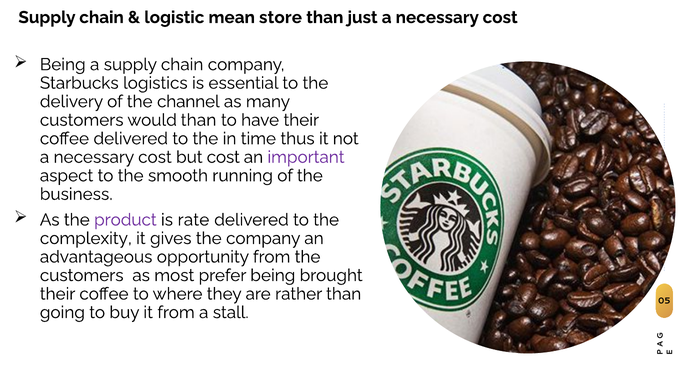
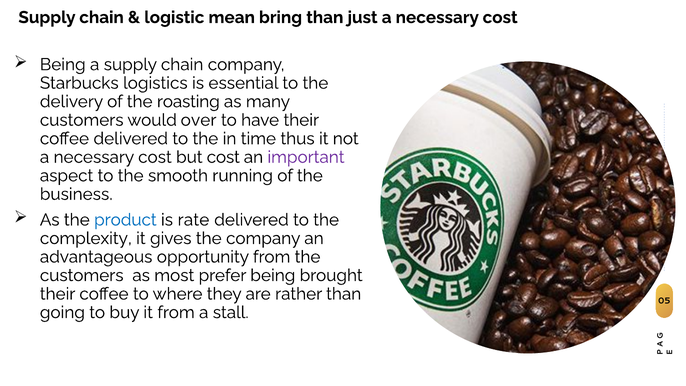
store: store -> bring
channel: channel -> roasting
would than: than -> over
product colour: purple -> blue
